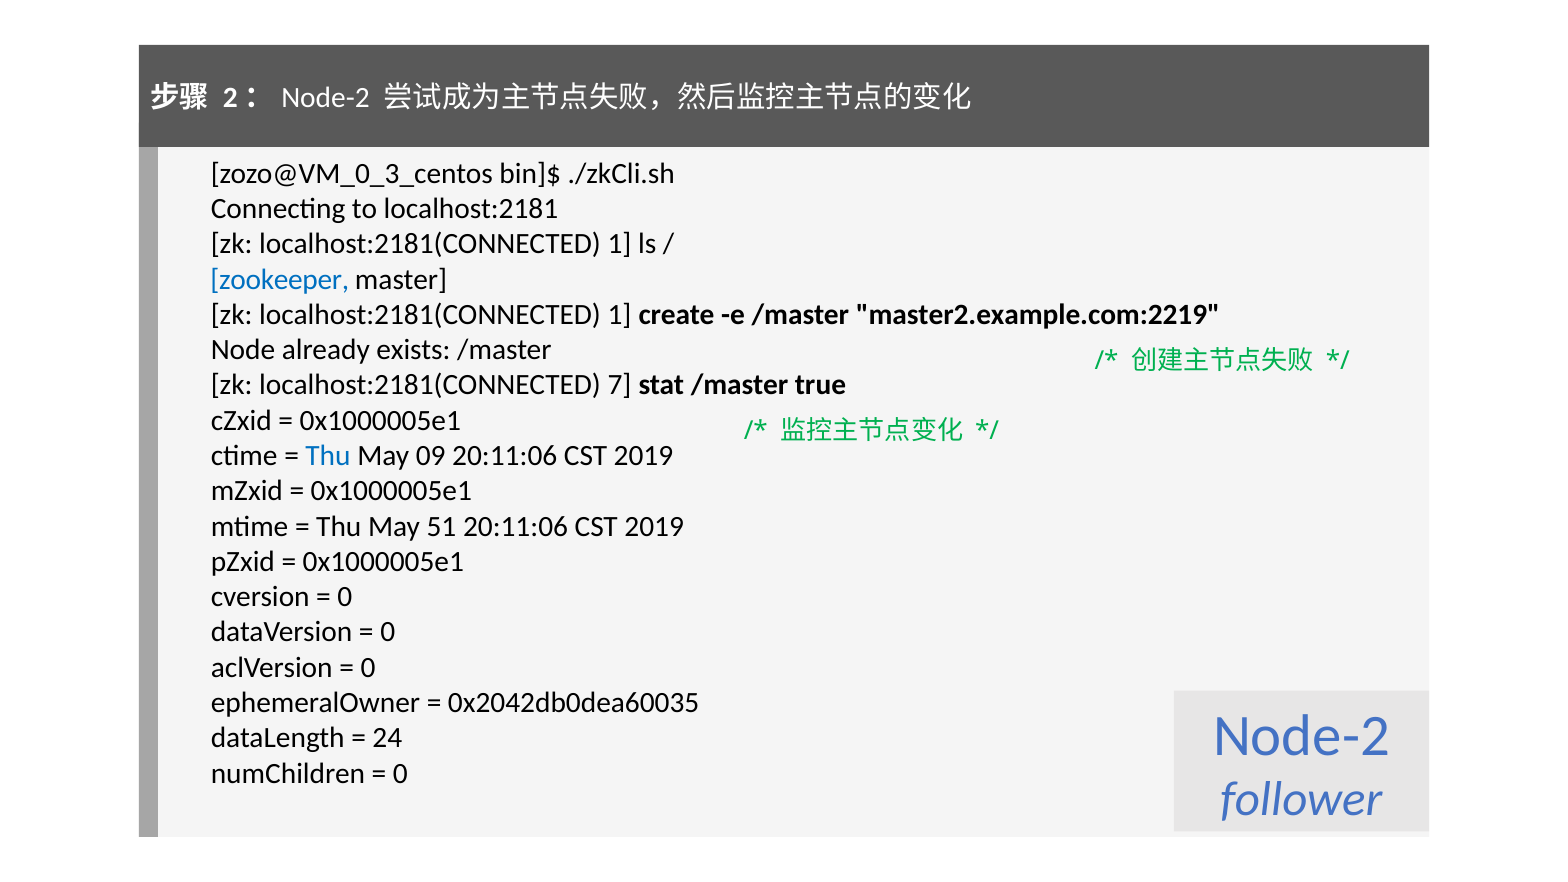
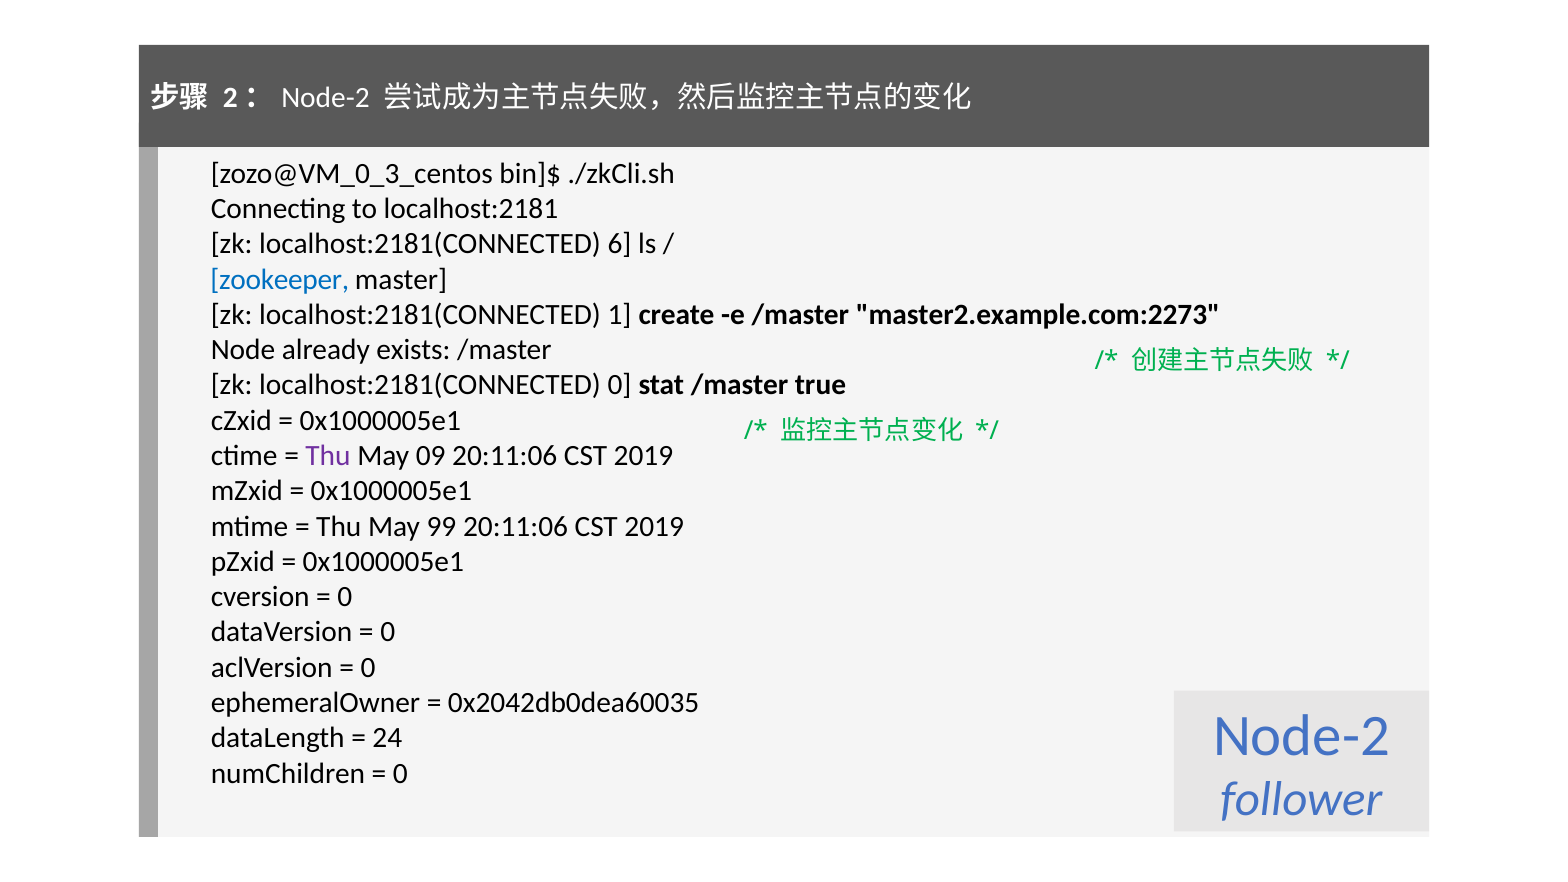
1 at (620, 244): 1 -> 6
master2.example.com:2219: master2.example.com:2219 -> master2.example.com:2273
localhost:2181(CONNECTED 7: 7 -> 0
Thu at (328, 456) colour: blue -> purple
51: 51 -> 99
